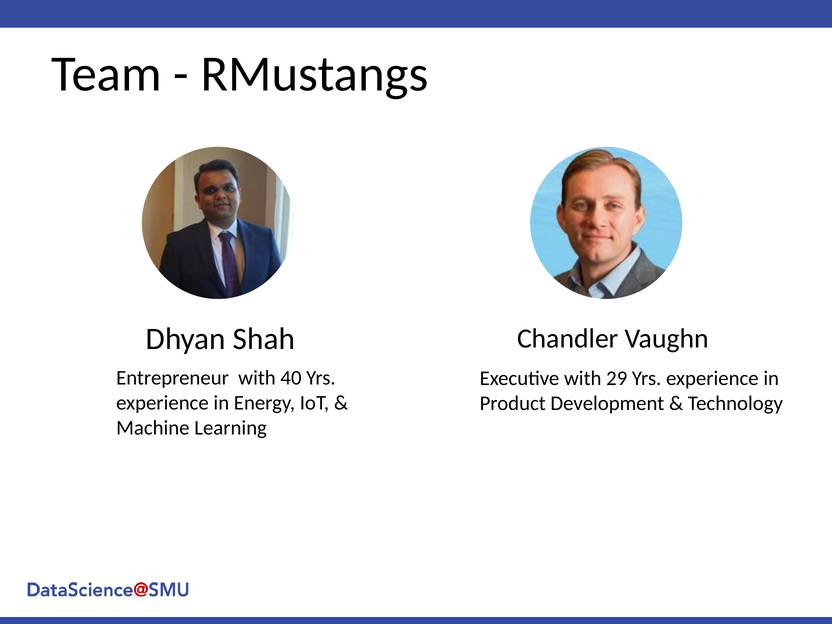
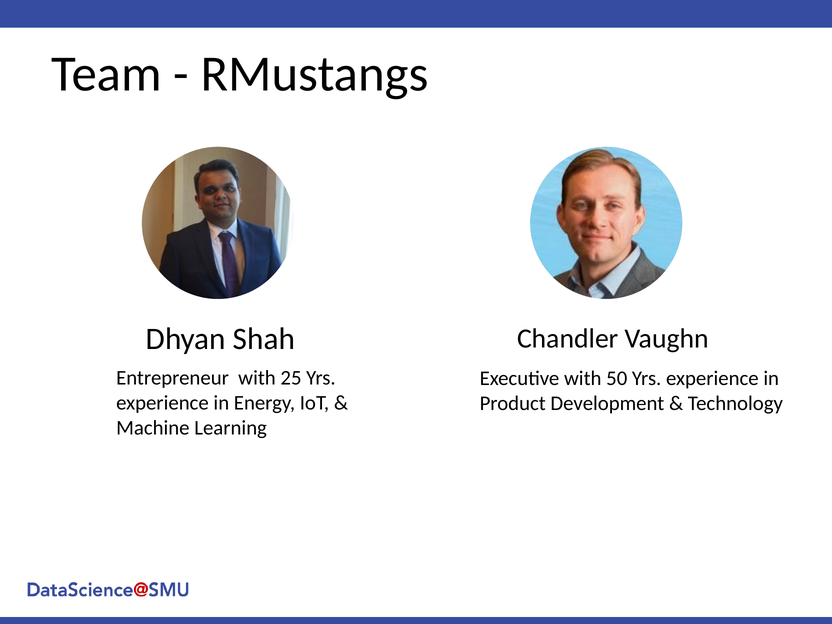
40: 40 -> 25
29: 29 -> 50
